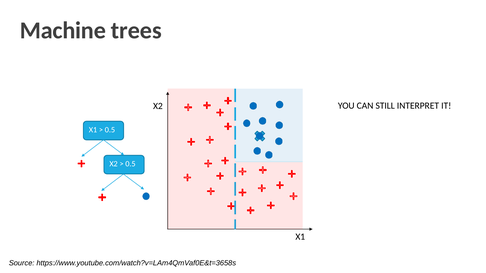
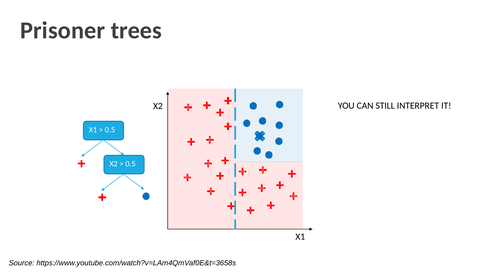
Machine: Machine -> Prisoner
